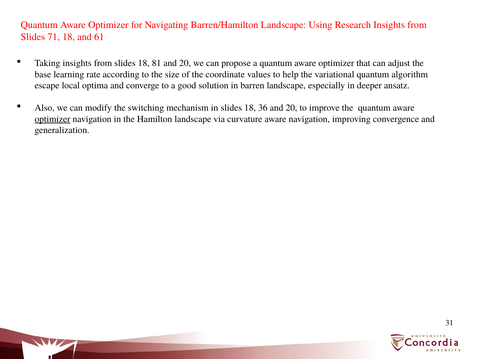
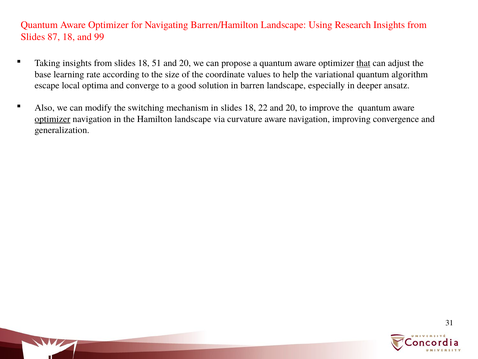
71: 71 -> 87
61: 61 -> 99
81: 81 -> 51
that underline: none -> present
36: 36 -> 22
